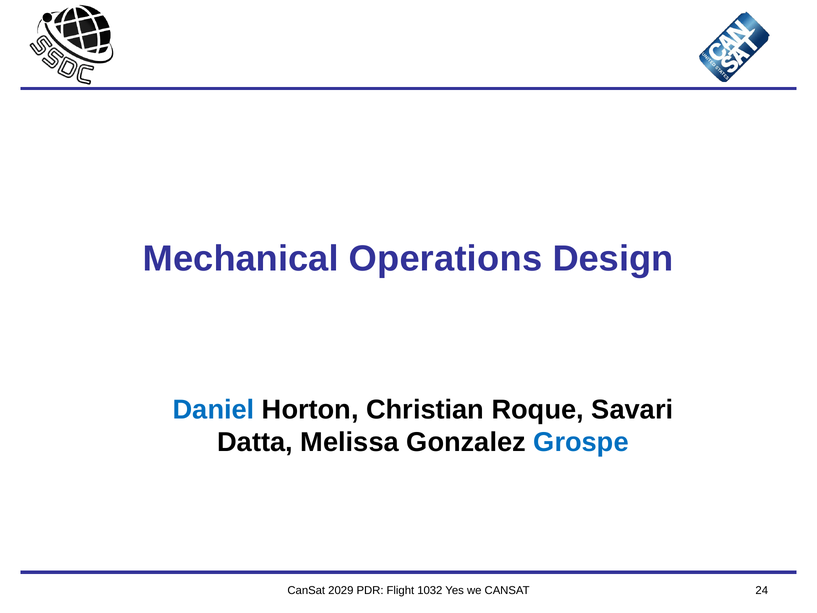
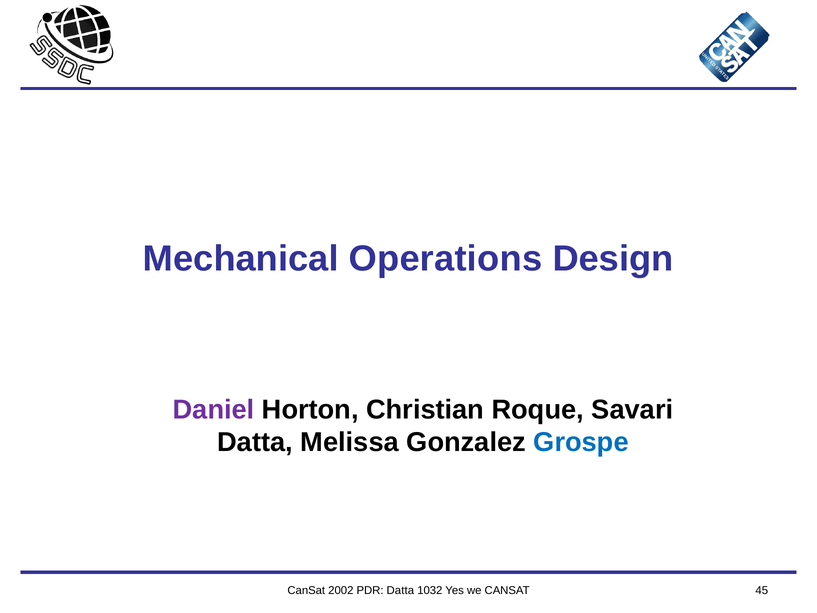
Daniel colour: blue -> purple
2029: 2029 -> 2002
PDR Flight: Flight -> Datta
24: 24 -> 45
